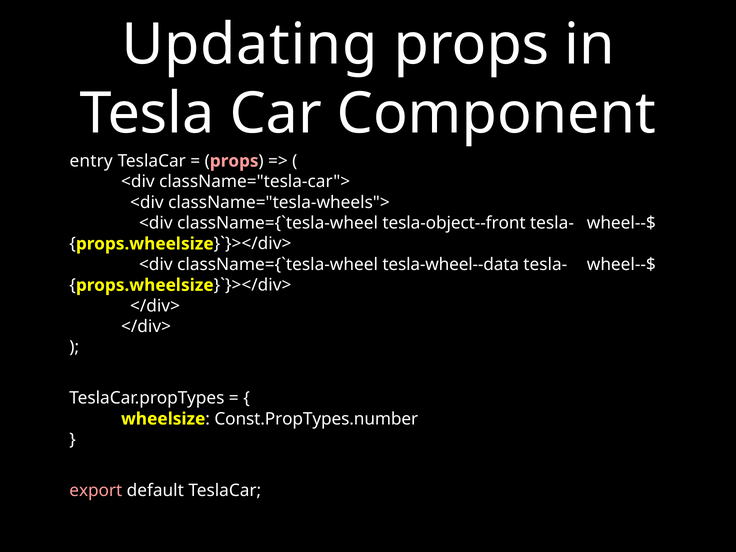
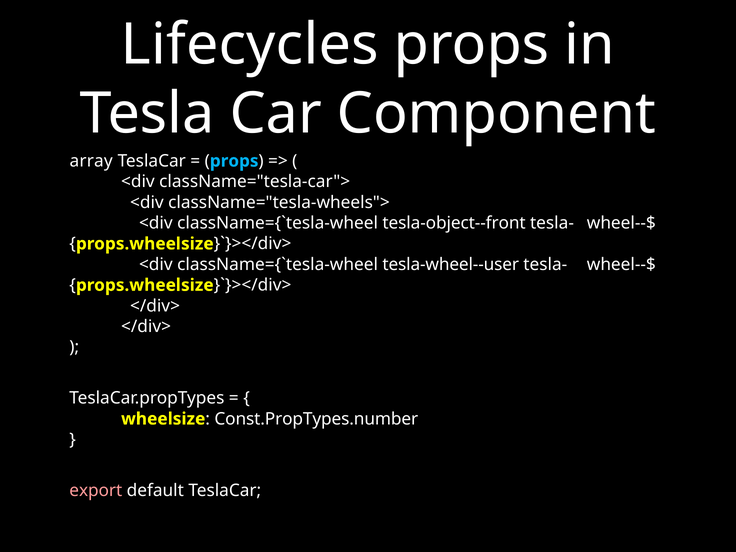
Updating: Updating -> Lifecycles
entry: entry -> array
props at (234, 161) colour: pink -> light blue
tesla-wheel--data: tesla-wheel--data -> tesla-wheel--user
